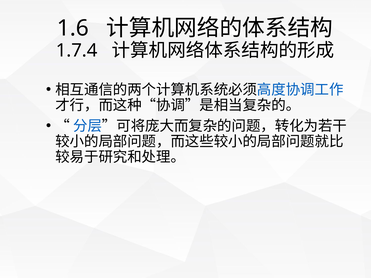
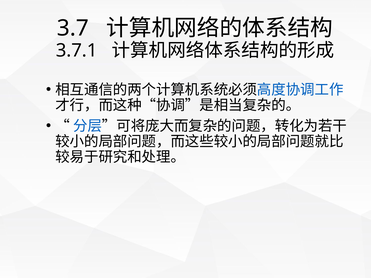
1.6: 1.6 -> 3.7
1.7.4: 1.7.4 -> 3.7.1
